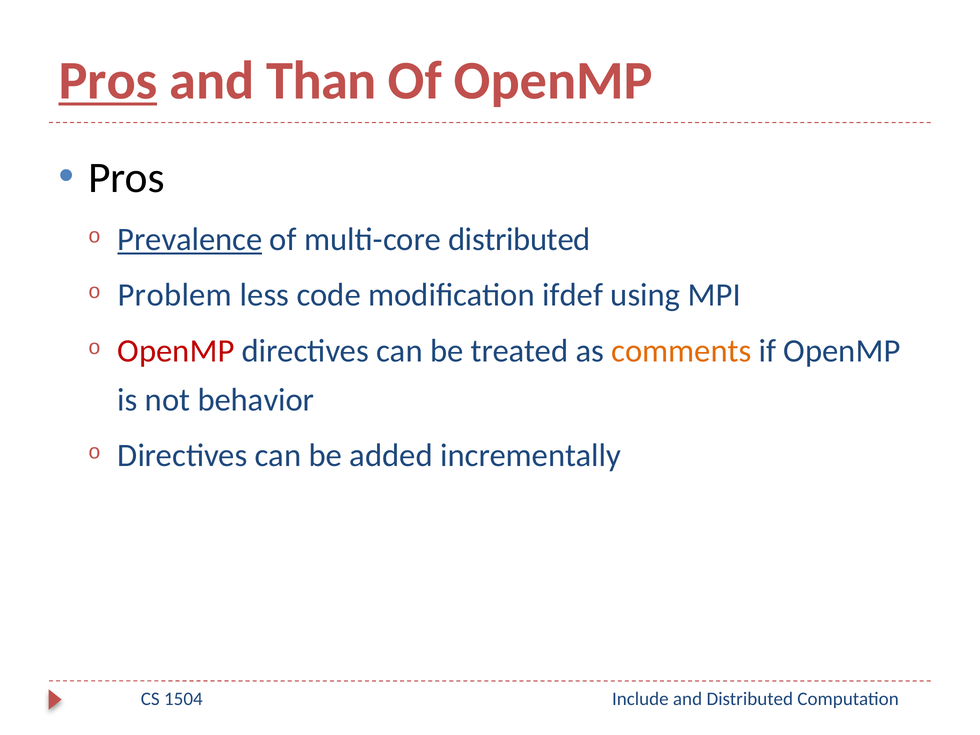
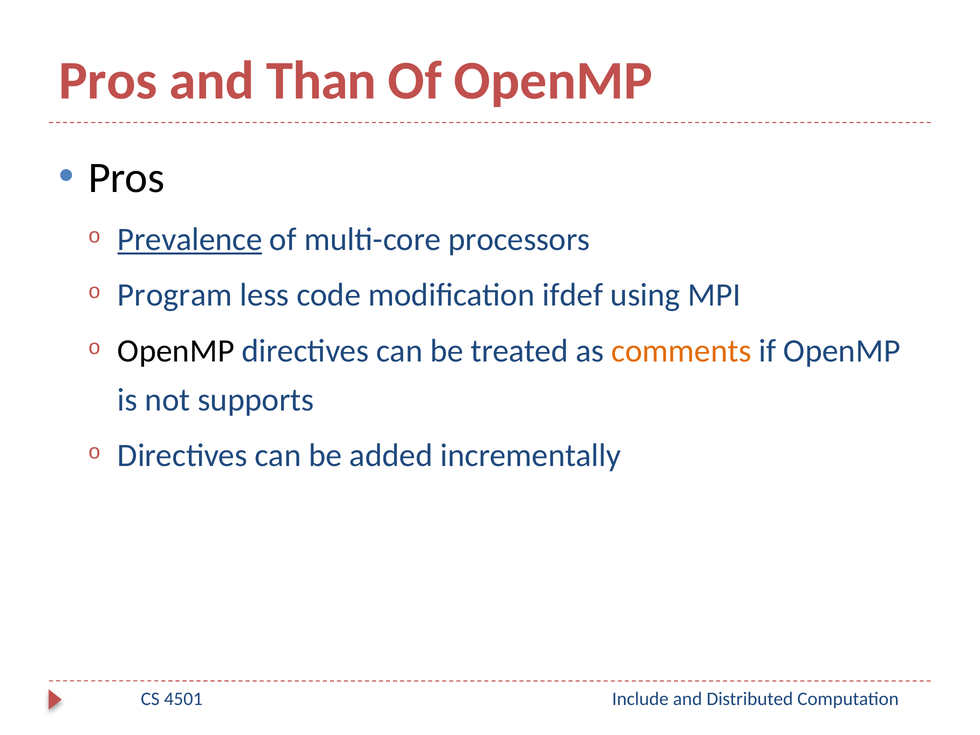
Pros at (108, 81) underline: present -> none
multi-core distributed: distributed -> processors
Problem: Problem -> Program
OpenMP at (176, 351) colour: red -> black
behavior: behavior -> supports
1504: 1504 -> 4501
